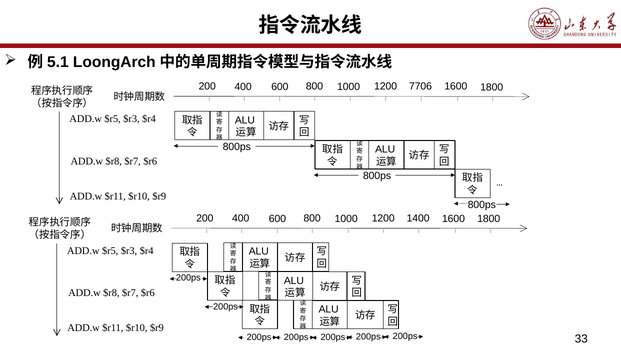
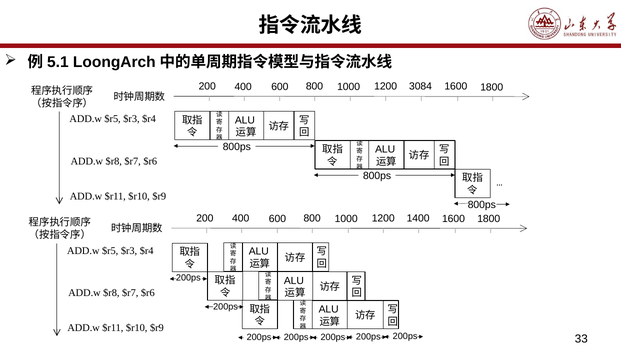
7706: 7706 -> 3084
